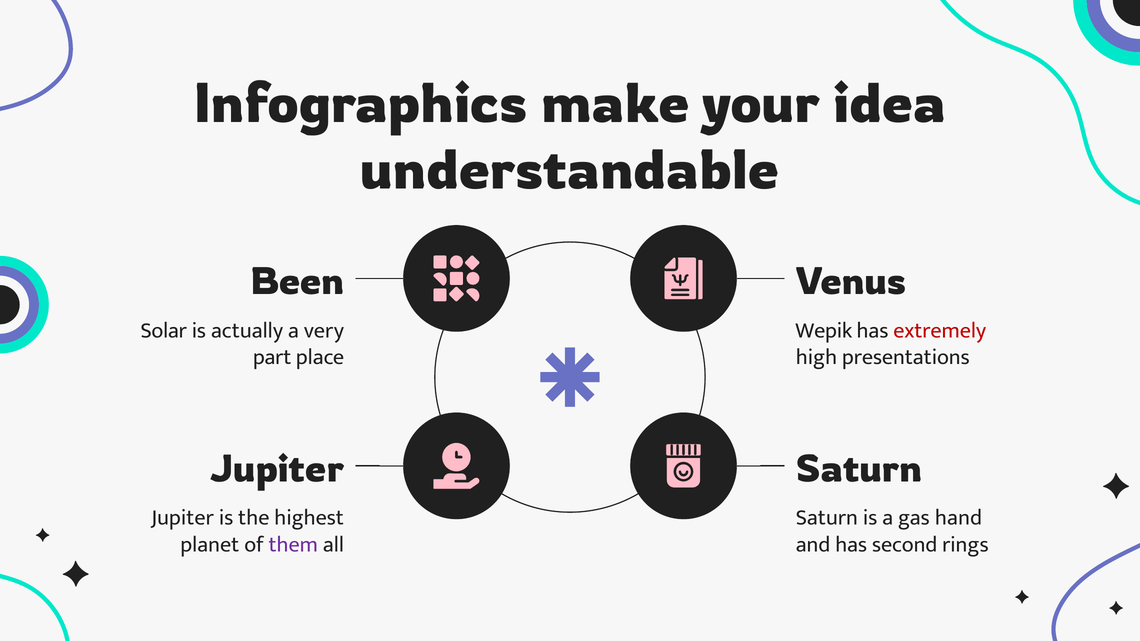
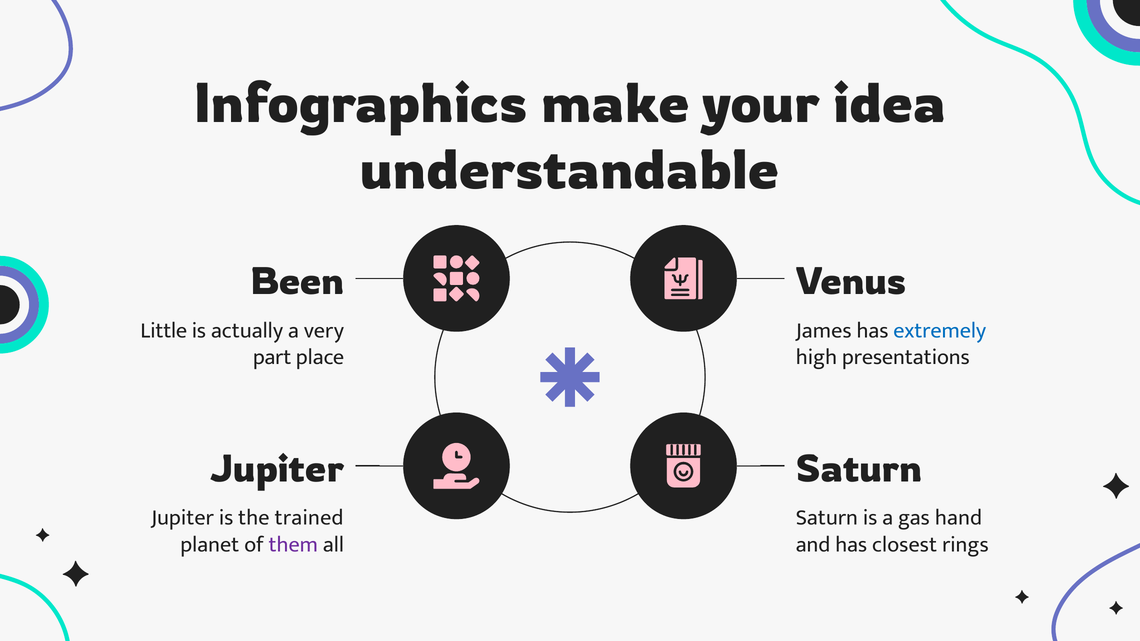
Solar: Solar -> Little
Wepik: Wepik -> James
extremely colour: red -> blue
highest: highest -> trained
second: second -> closest
